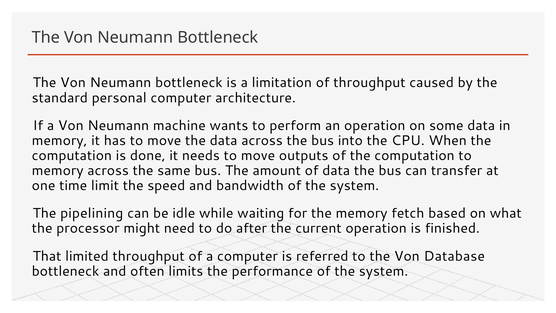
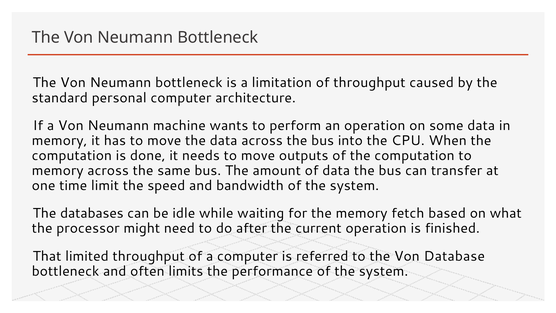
pipelining: pipelining -> databases
